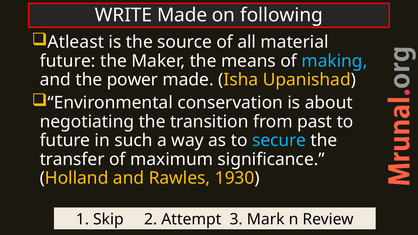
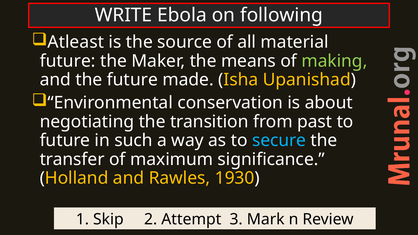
WRITE Made: Made -> Ebola
making colour: light blue -> light green
the power: power -> future
